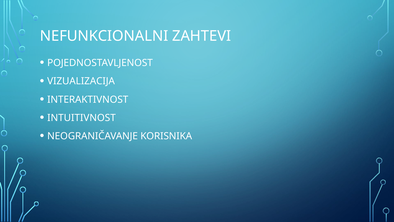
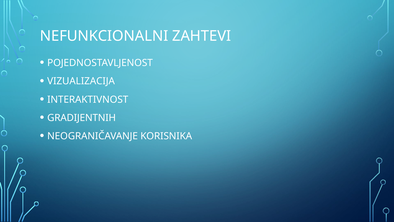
INTUITIVNOST: INTUITIVNOST -> GRADIJENTNIH
